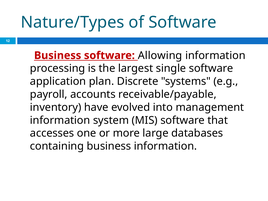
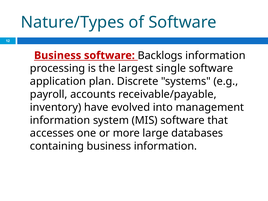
Allowing: Allowing -> Backlogs
